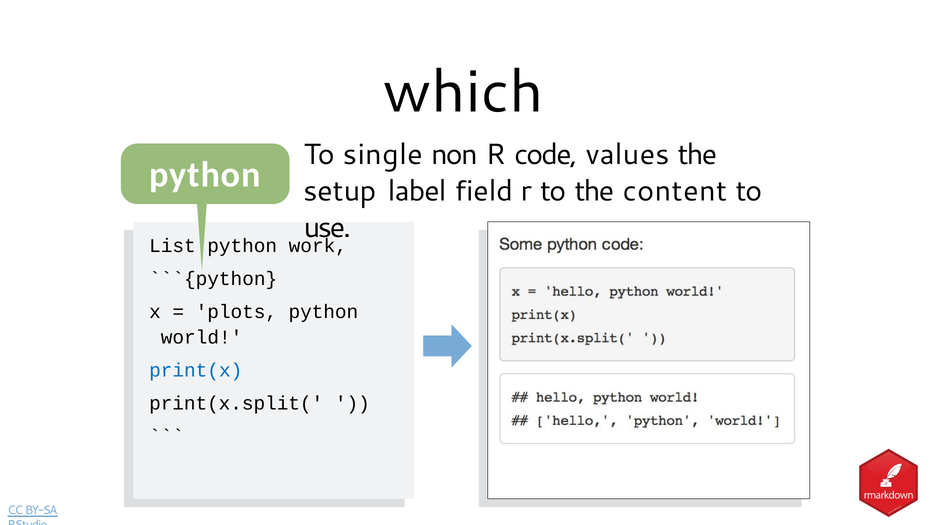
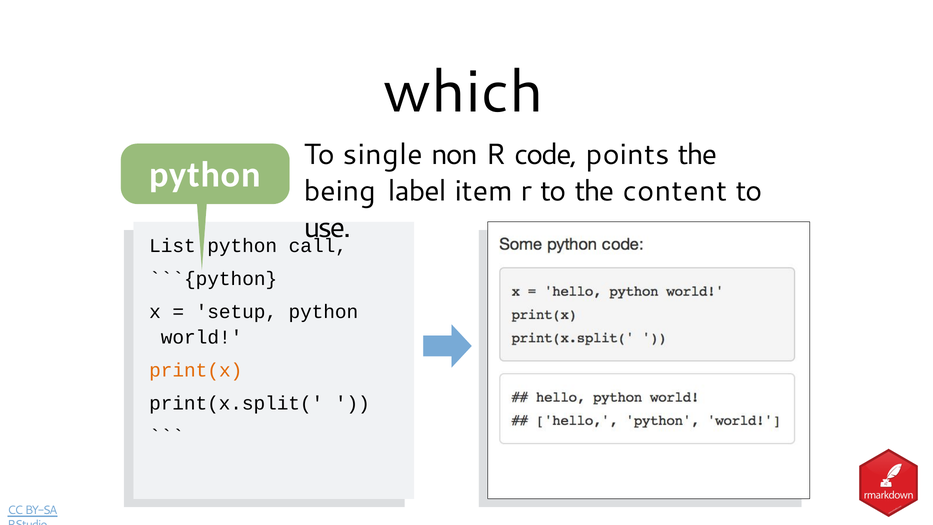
values: values -> points
setup: setup -> being
field: field -> item
work: work -> call
plots: plots -> setup
print(x colour: blue -> orange
